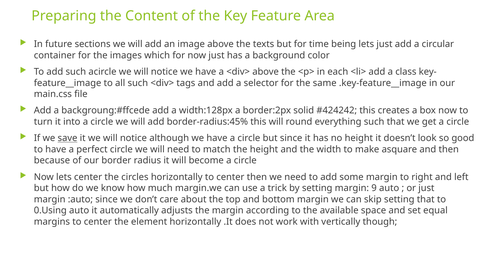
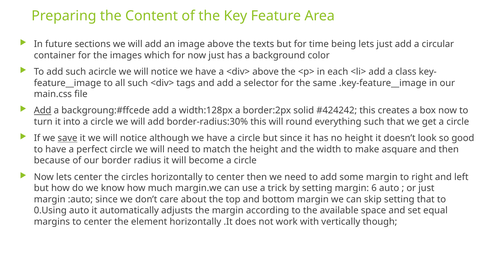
Add at (43, 111) underline: none -> present
border-radius:45%: border-radius:45% -> border-radius:30%
9: 9 -> 6
